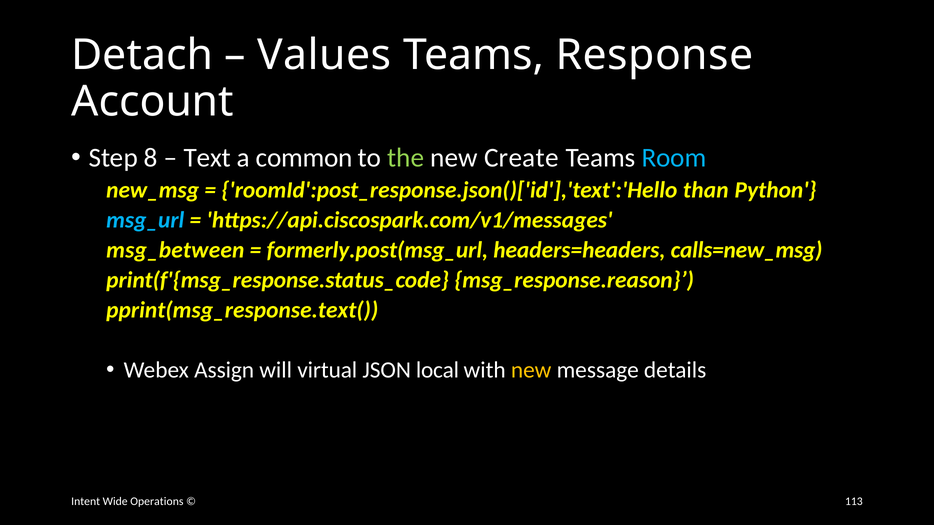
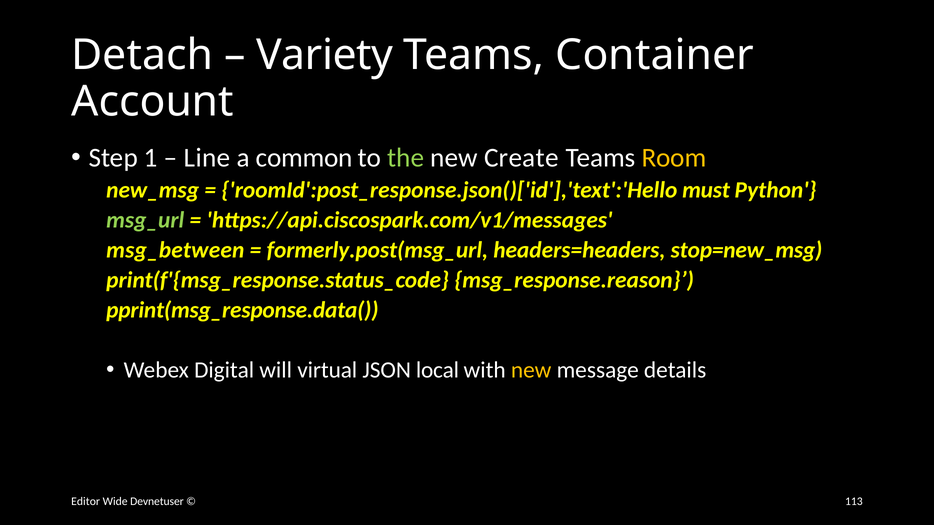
Values: Values -> Variety
Response: Response -> Container
8: 8 -> 1
Text: Text -> Line
Room colour: light blue -> yellow
than: than -> must
msg_url colour: light blue -> light green
calls=new_msg: calls=new_msg -> stop=new_msg
pprint(msg_response.text(: pprint(msg_response.text( -> pprint(msg_response.data(
Assign: Assign -> Digital
Intent: Intent -> Editor
Operations: Operations -> Devnetuser
